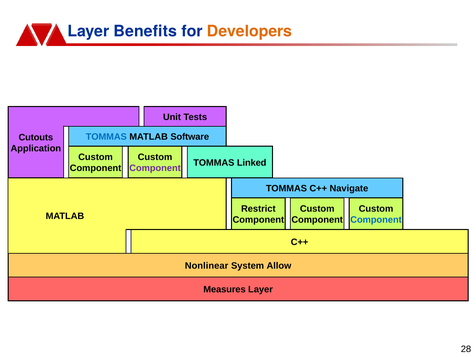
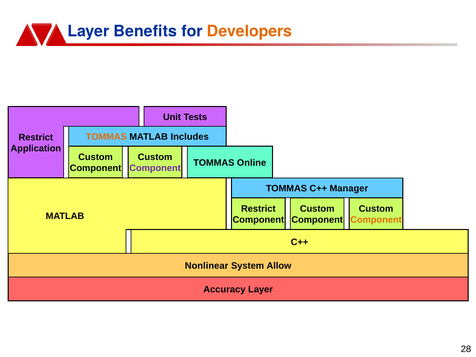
TOMMAS at (106, 137) colour: blue -> orange
Software: Software -> Includes
Cutouts at (36, 137): Cutouts -> Restrict
Linked: Linked -> Online
Navigate: Navigate -> Manager
Component at (376, 220) colour: blue -> orange
Measures: Measures -> Accuracy
